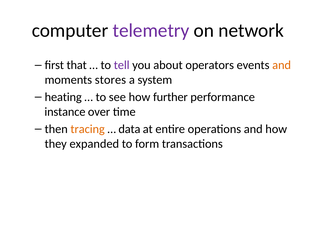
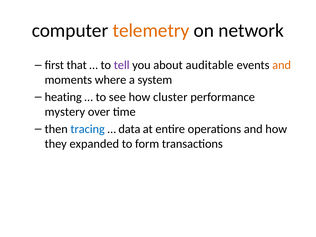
telemetry colour: purple -> orange
operators: operators -> auditable
stores: stores -> where
further: further -> cluster
instance: instance -> mystery
tracing colour: orange -> blue
